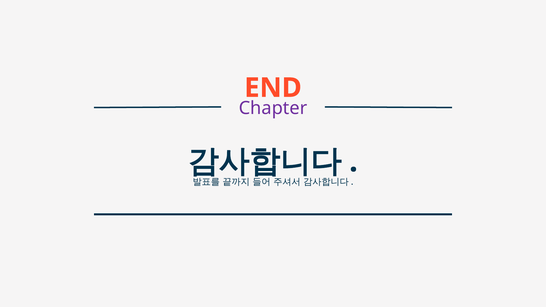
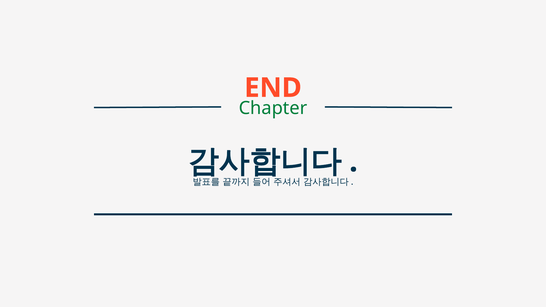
Chapter colour: purple -> green
